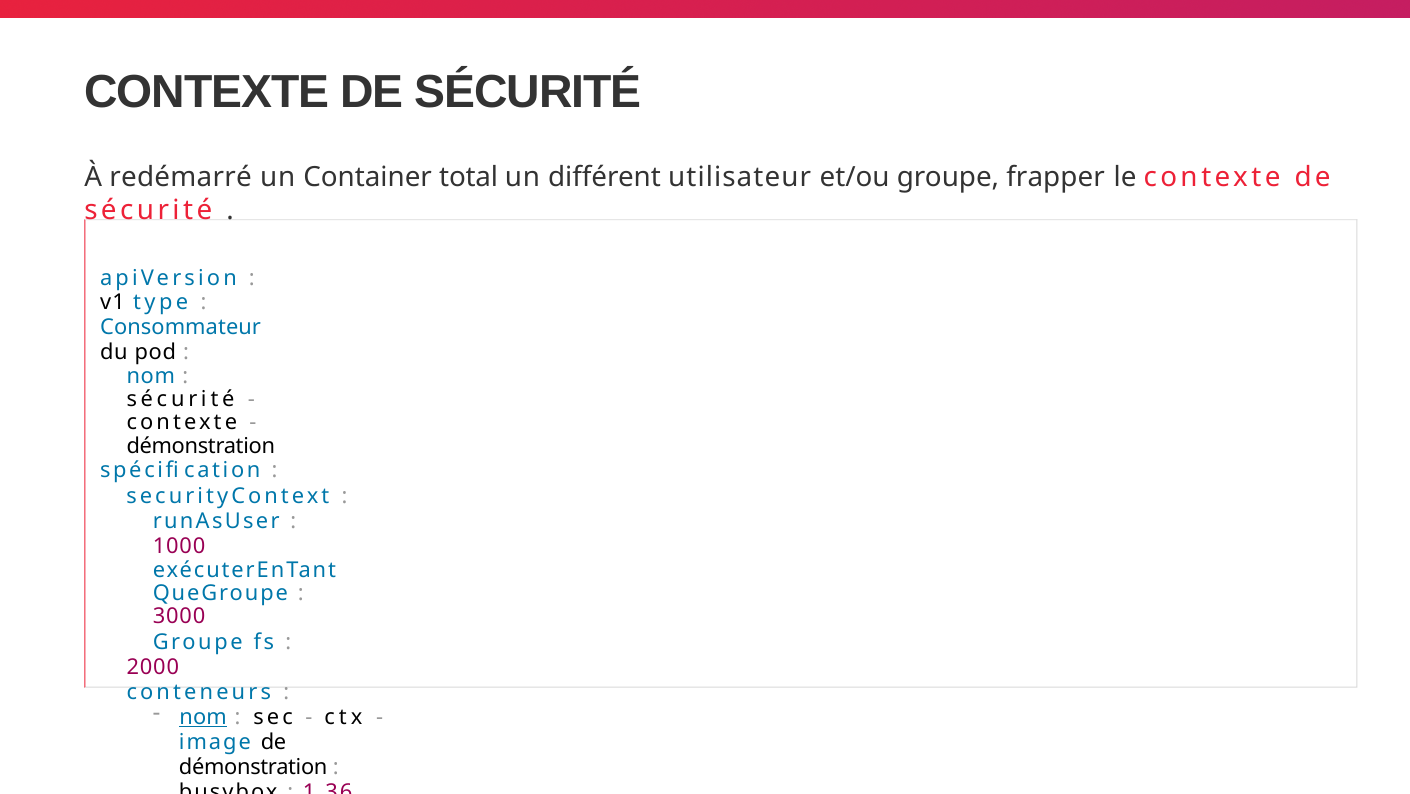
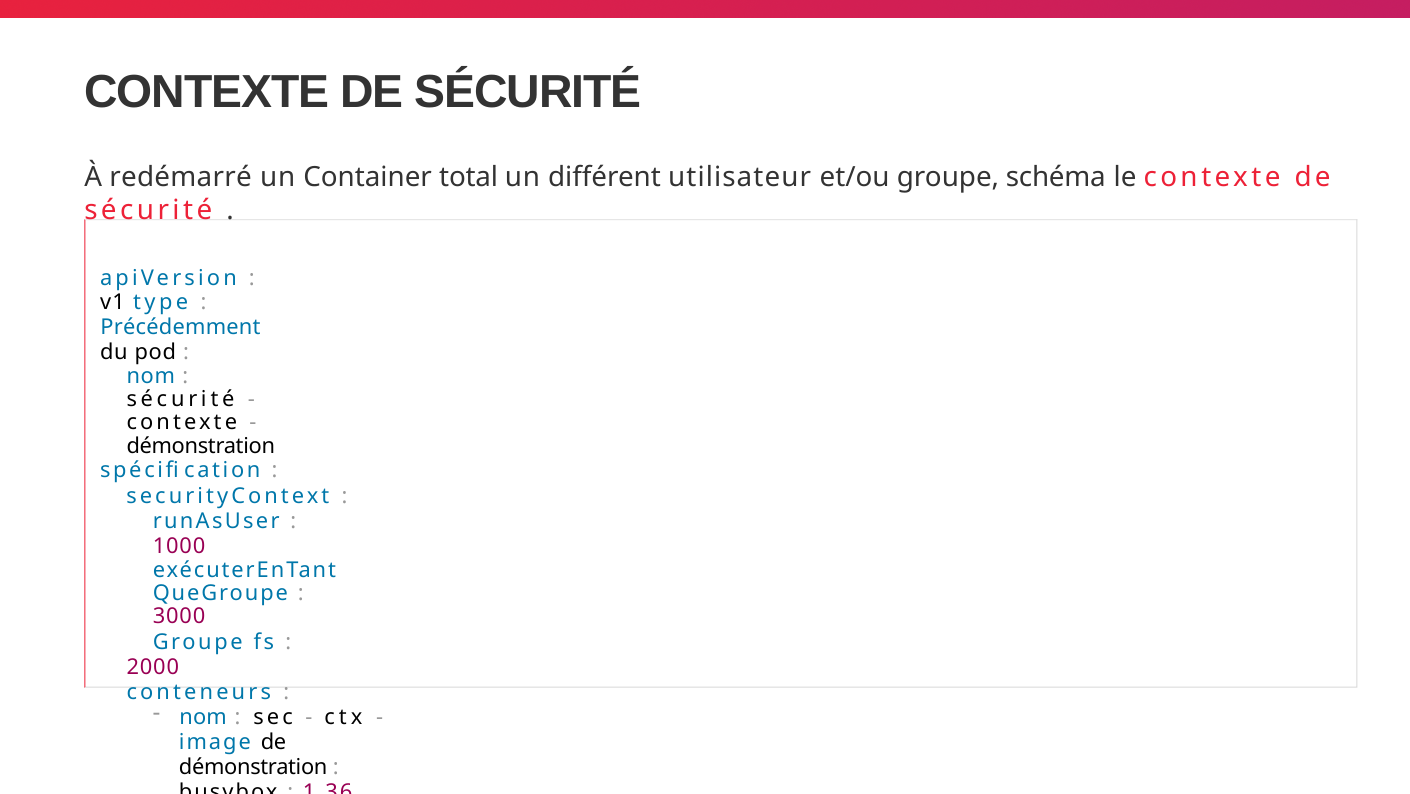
frapper: frapper -> schéma
Consommateur: Consommateur -> Précédemment
nom at (203, 718) underline: present -> none
